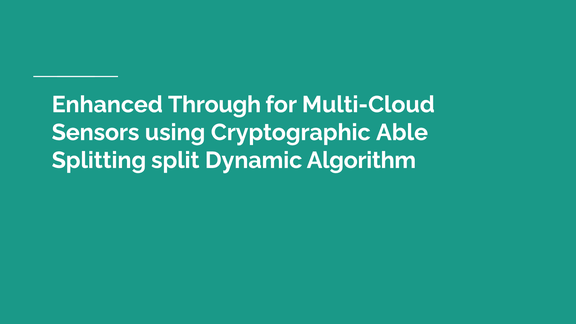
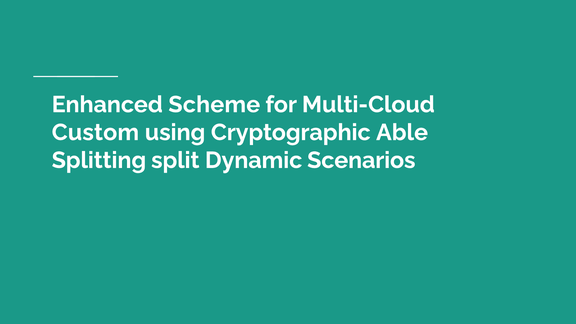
Through: Through -> Scheme
Sensors: Sensors -> Custom
Algorithm: Algorithm -> Scenarios
